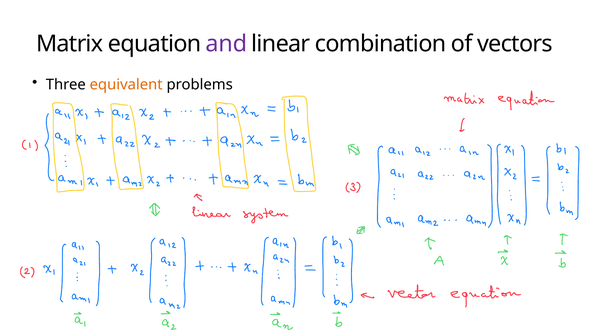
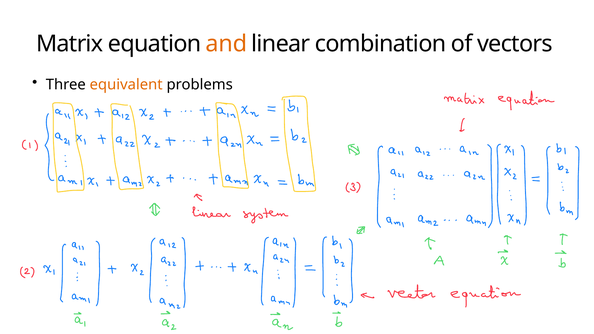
and colour: purple -> orange
